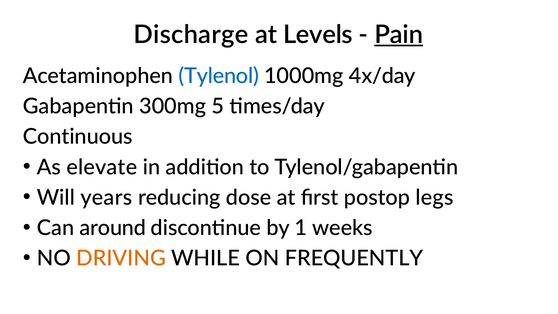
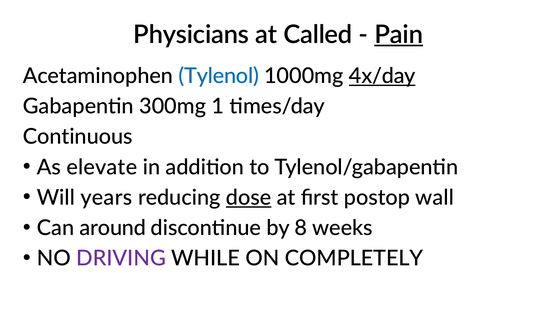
Discharge: Discharge -> Physicians
Levels: Levels -> Called
4x/day underline: none -> present
5: 5 -> 1
dose underline: none -> present
legs: legs -> wall
1: 1 -> 8
DRIVING colour: orange -> purple
FREQUENTLY: FREQUENTLY -> COMPLETELY
